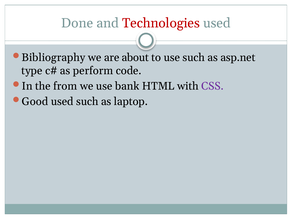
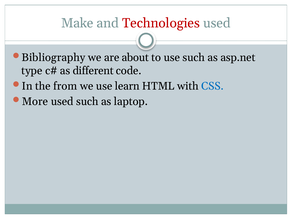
Done: Done -> Make
perform: perform -> different
bank: bank -> learn
CSS colour: purple -> blue
Good: Good -> More
